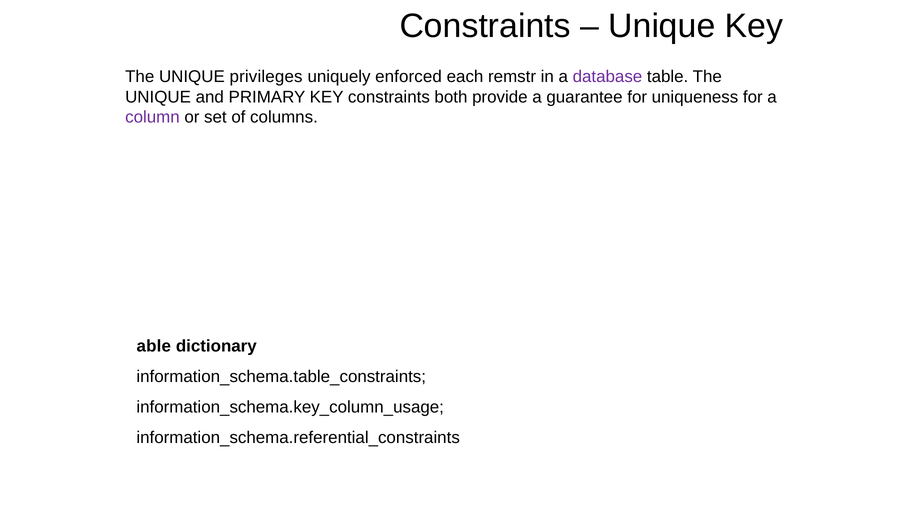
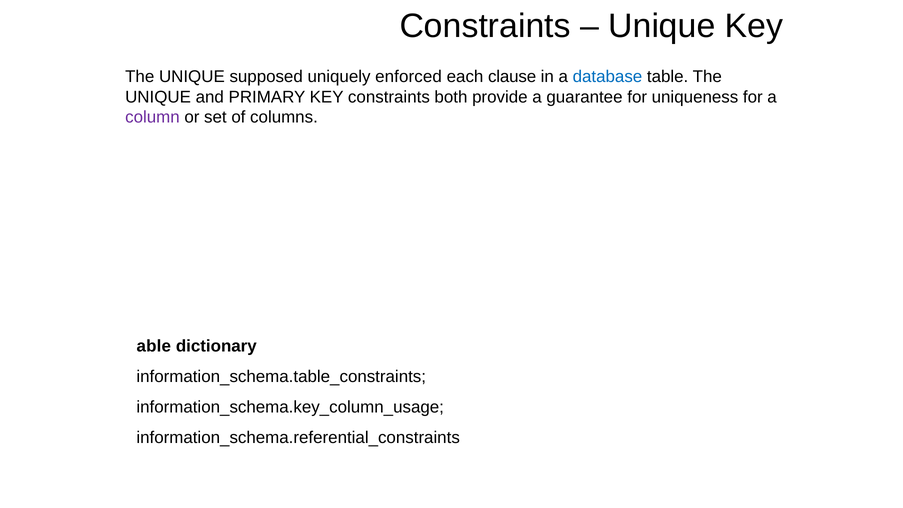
privileges: privileges -> supposed
remstr: remstr -> clause
database colour: purple -> blue
